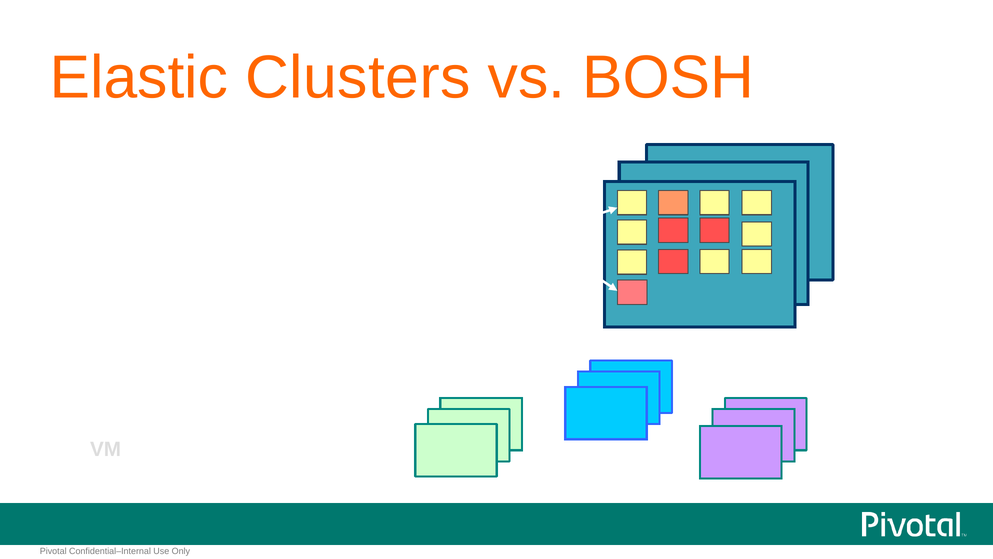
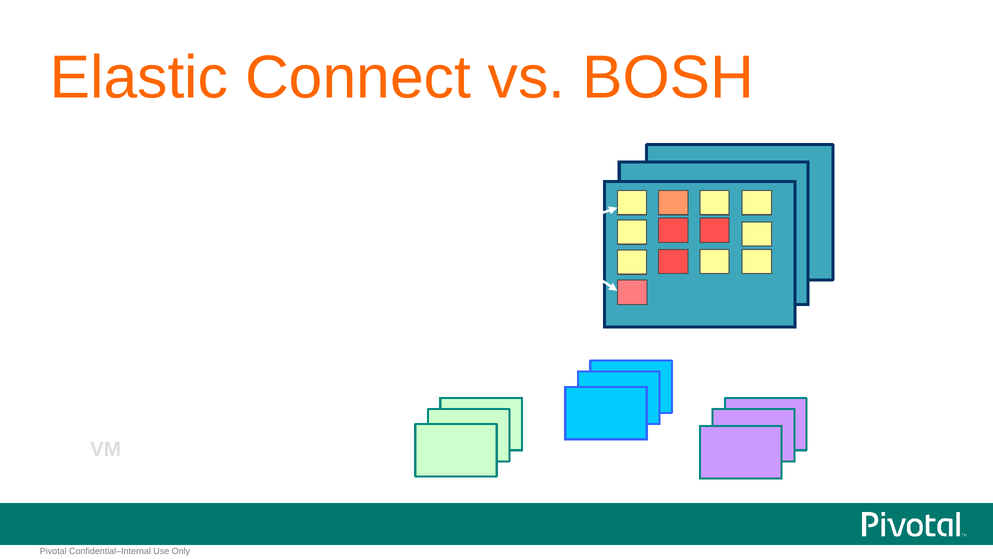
Clusters: Clusters -> Connect
